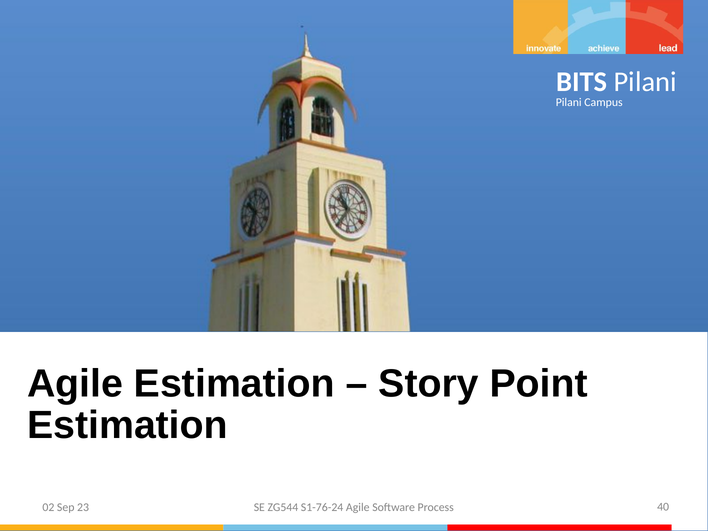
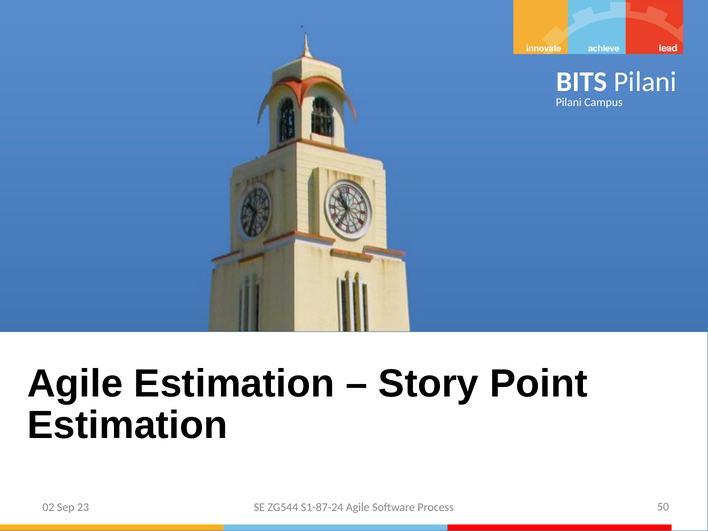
S1-76-24: S1-76-24 -> S1-87-24
40: 40 -> 50
